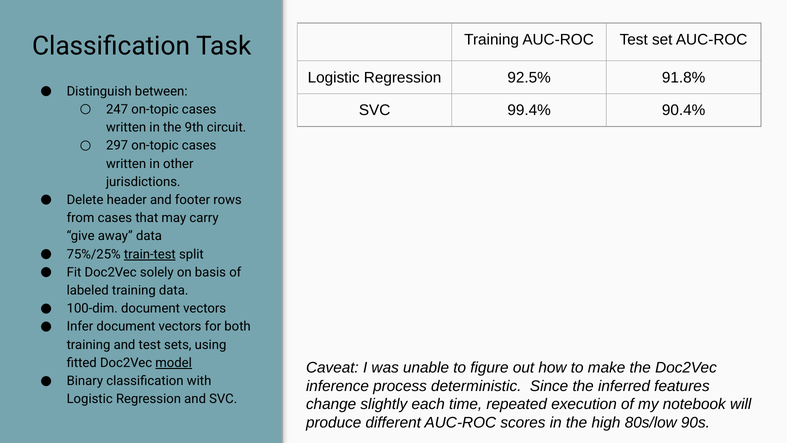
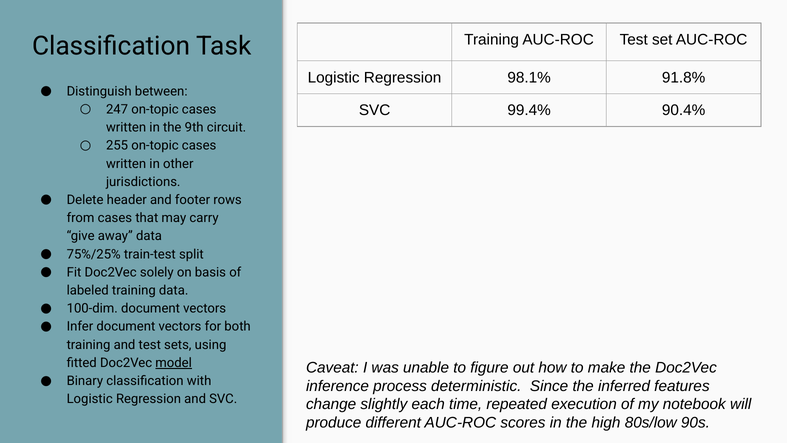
92.5%: 92.5% -> 98.1%
297: 297 -> 255
train-test underline: present -> none
